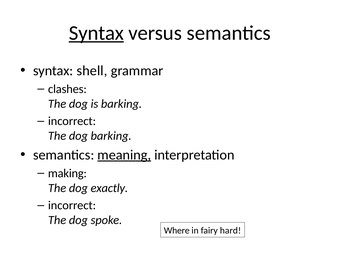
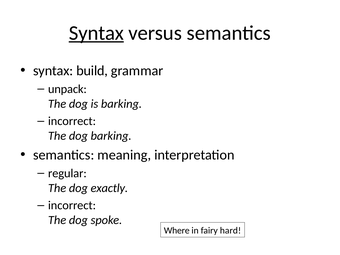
shell: shell -> build
clashes: clashes -> unpack
meaning underline: present -> none
making: making -> regular
